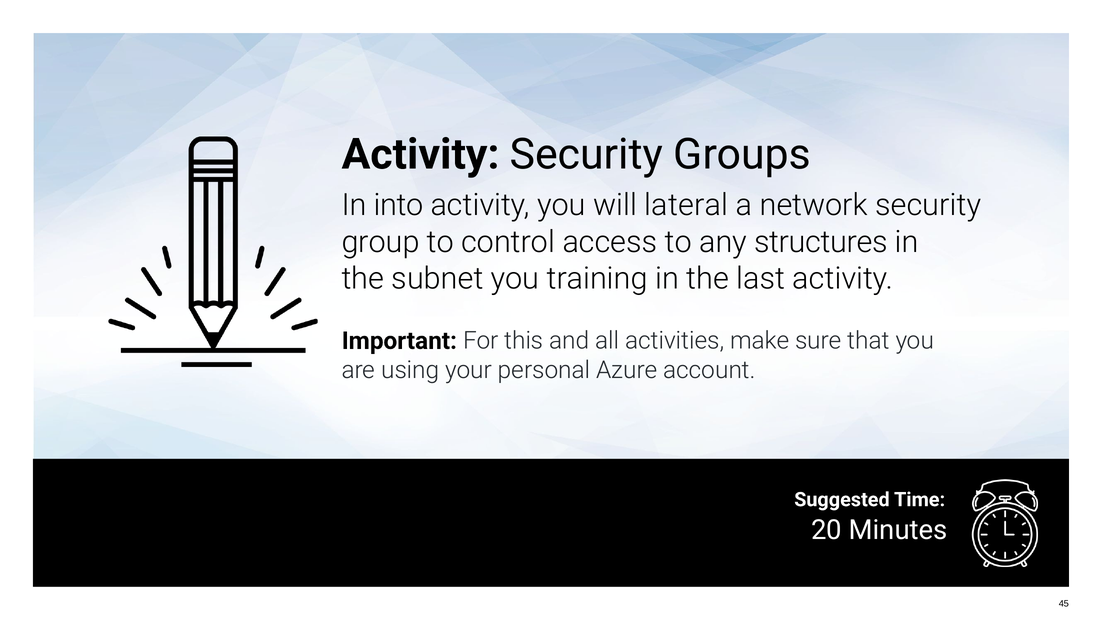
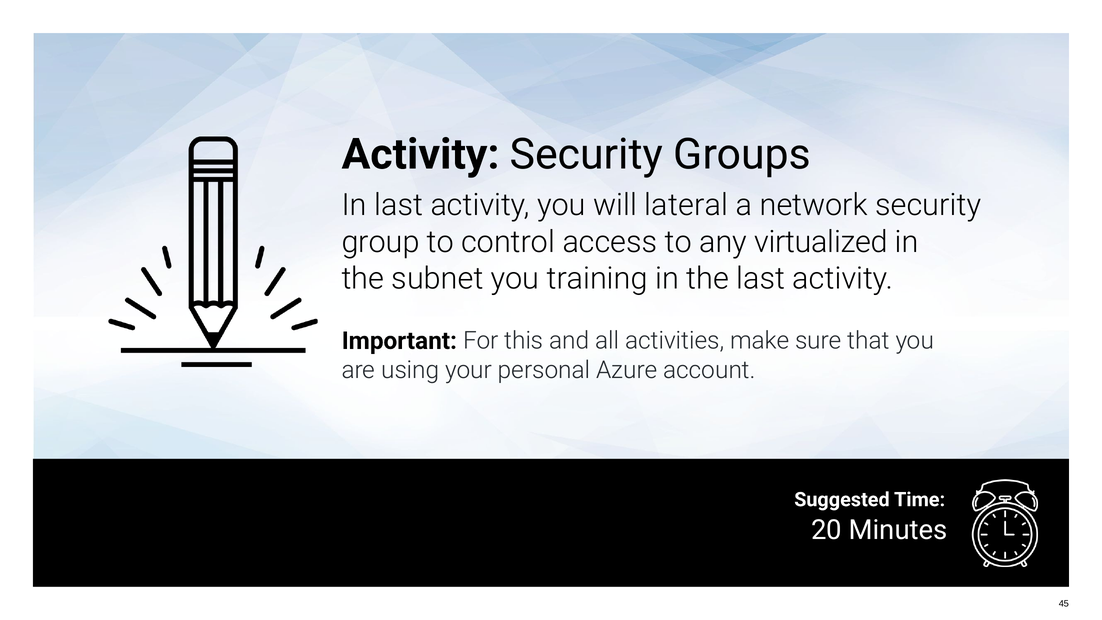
In into: into -> last
structures: structures -> virtualized
